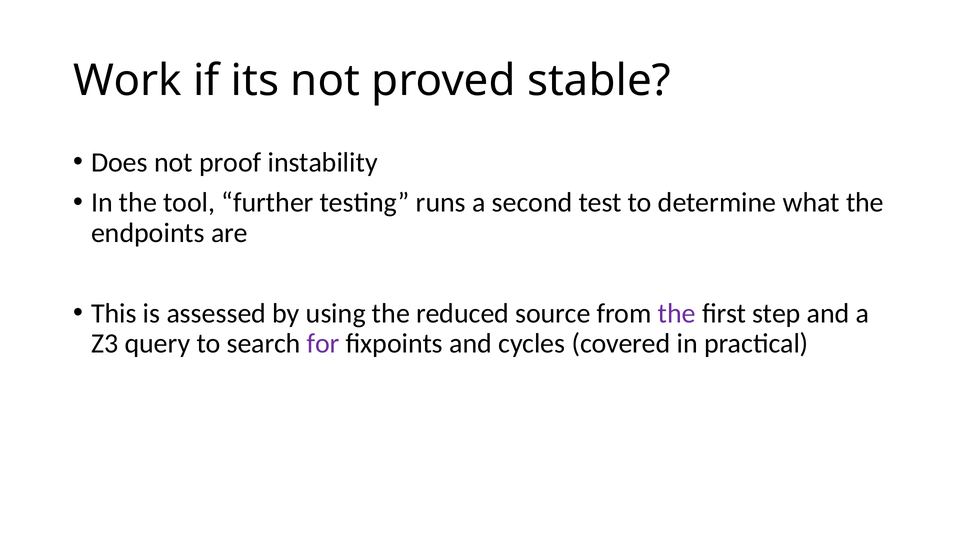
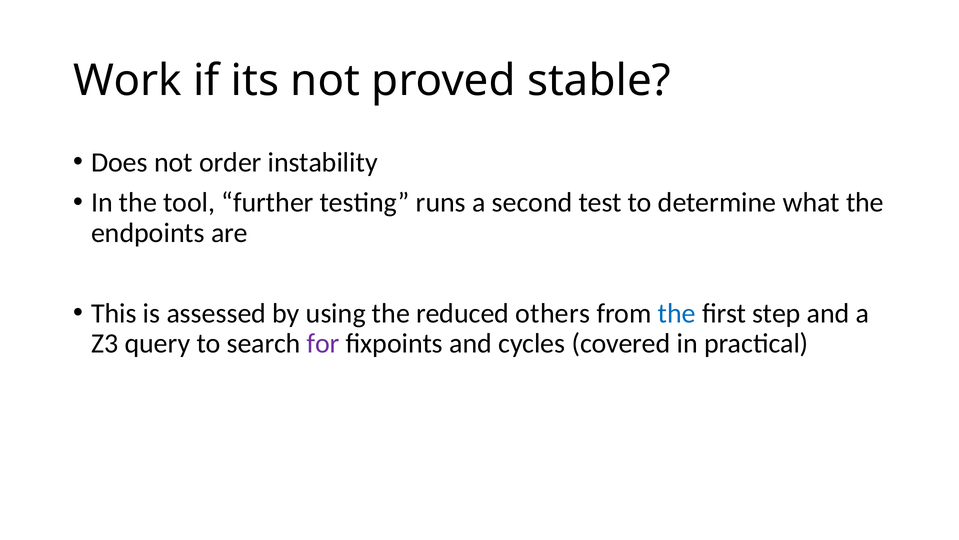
proof: proof -> order
source: source -> others
the at (677, 313) colour: purple -> blue
